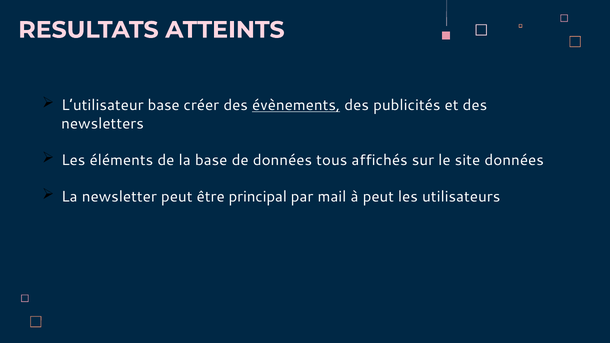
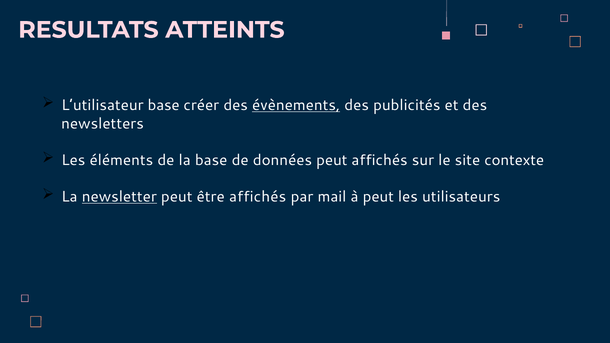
données tous: tous -> peut
site données: données -> contexte
newsletter underline: none -> present
être principal: principal -> affichés
